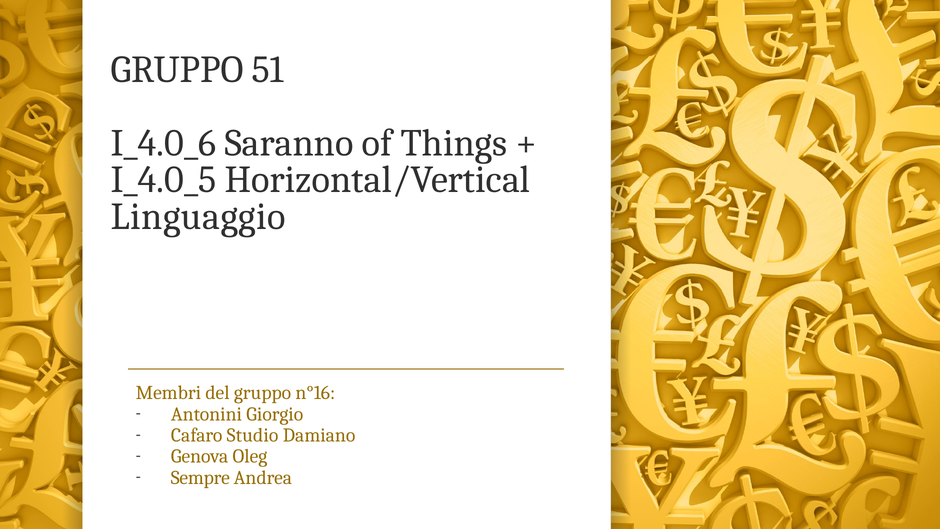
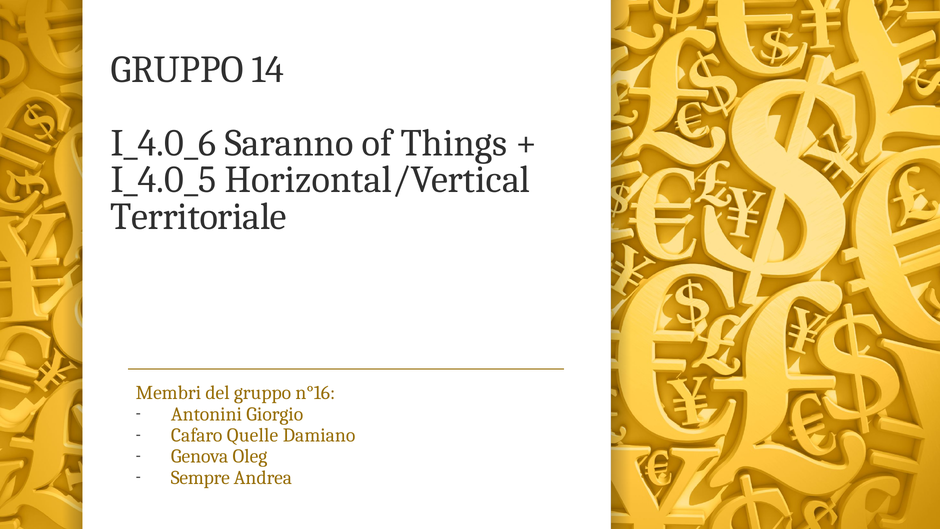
51: 51 -> 14
Linguaggio: Linguaggio -> Territoriale
Studio: Studio -> Quelle
